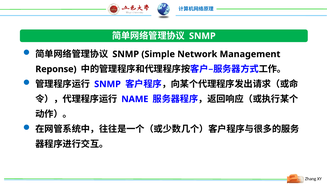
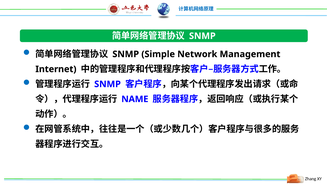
Reponse: Reponse -> Internet
